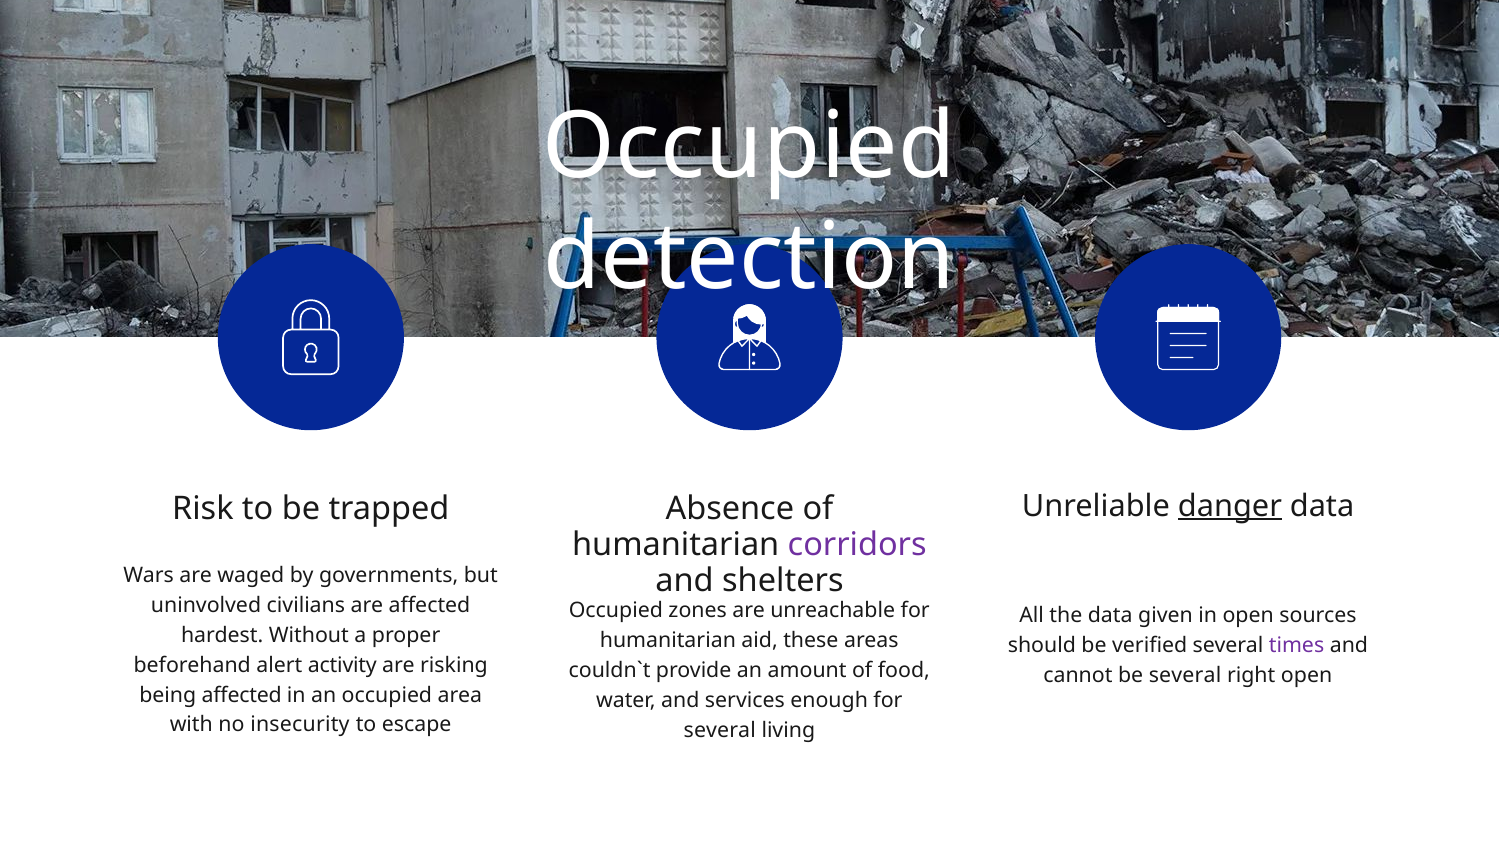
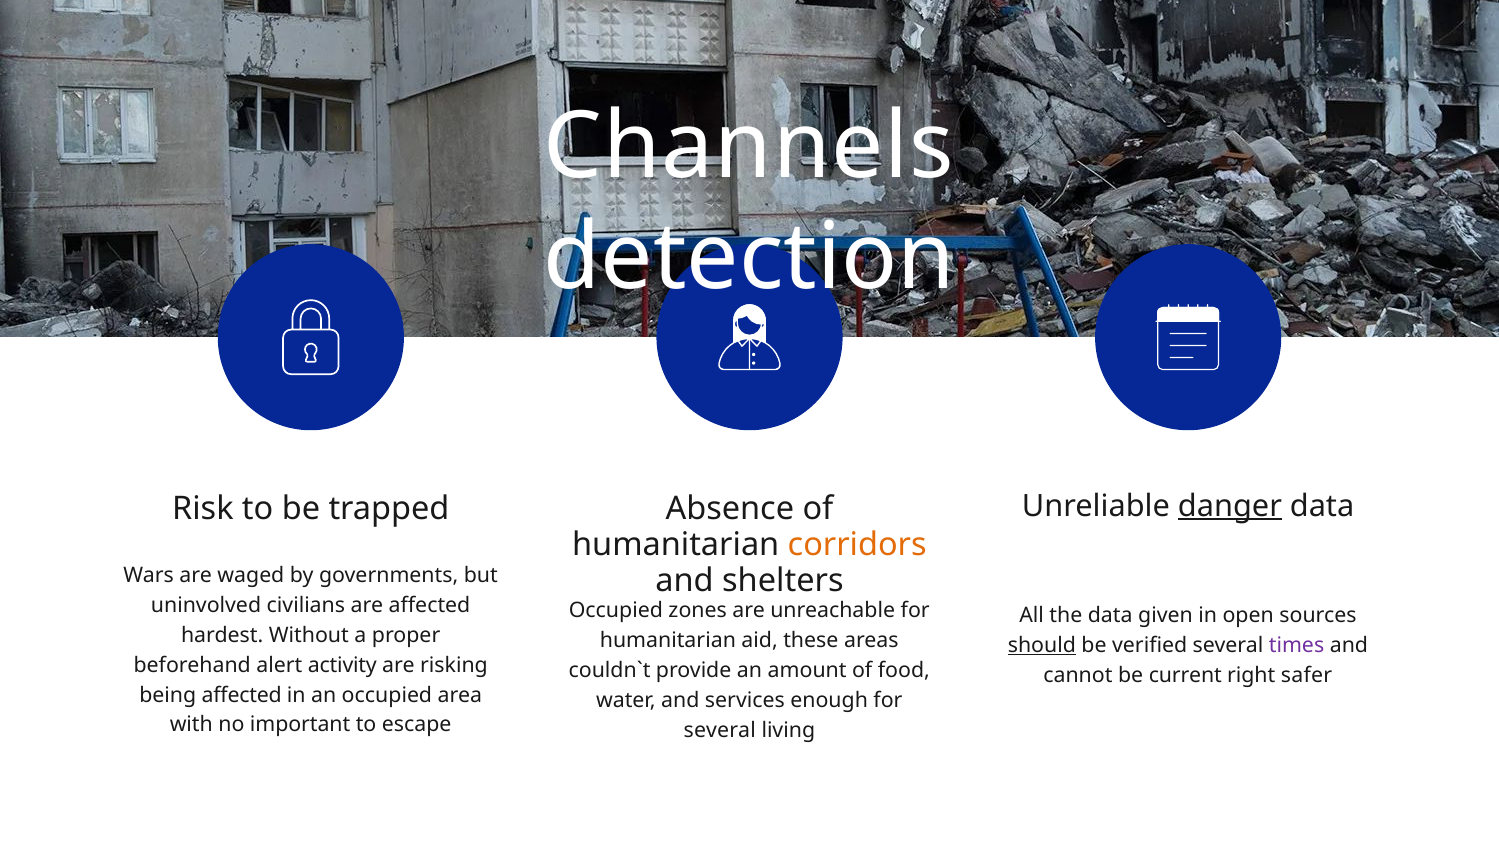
Occupied at (749, 147): Occupied -> Channels
corridors colour: purple -> orange
should underline: none -> present
be several: several -> current
right open: open -> safer
insecurity: insecurity -> important
